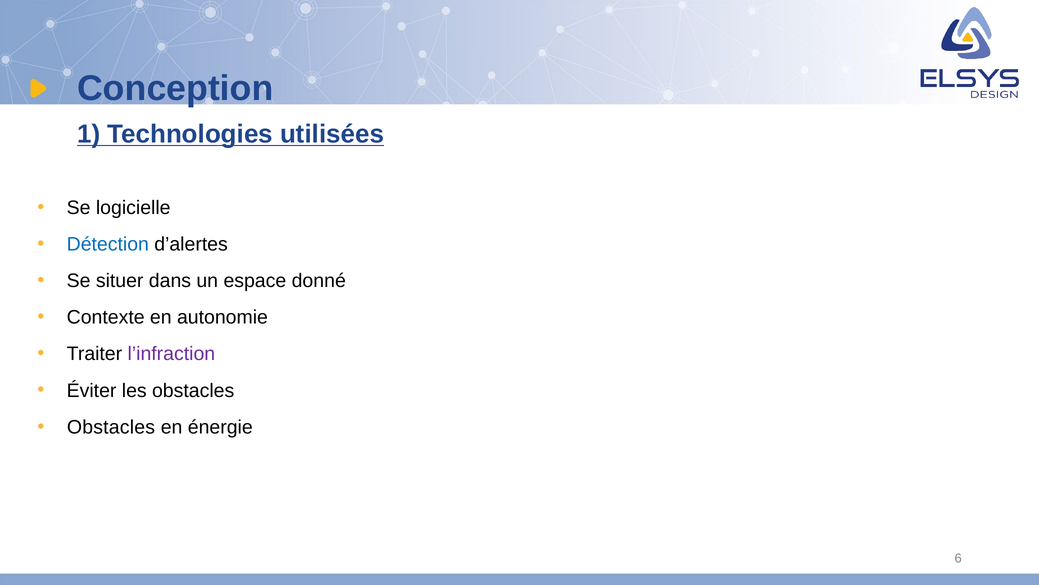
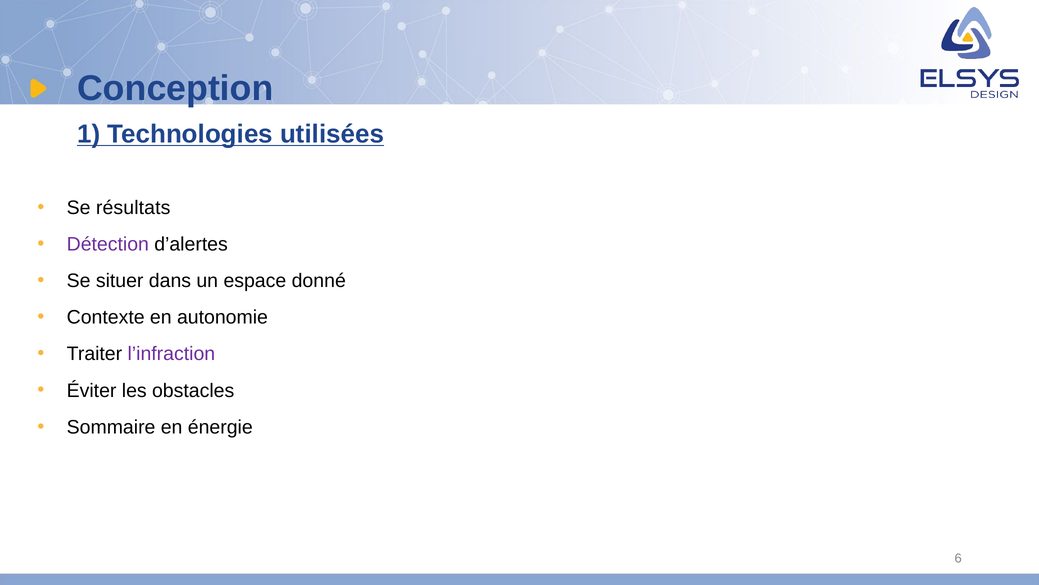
logicielle: logicielle -> résultats
Détection colour: blue -> purple
Obstacles at (111, 427): Obstacles -> Sommaire
